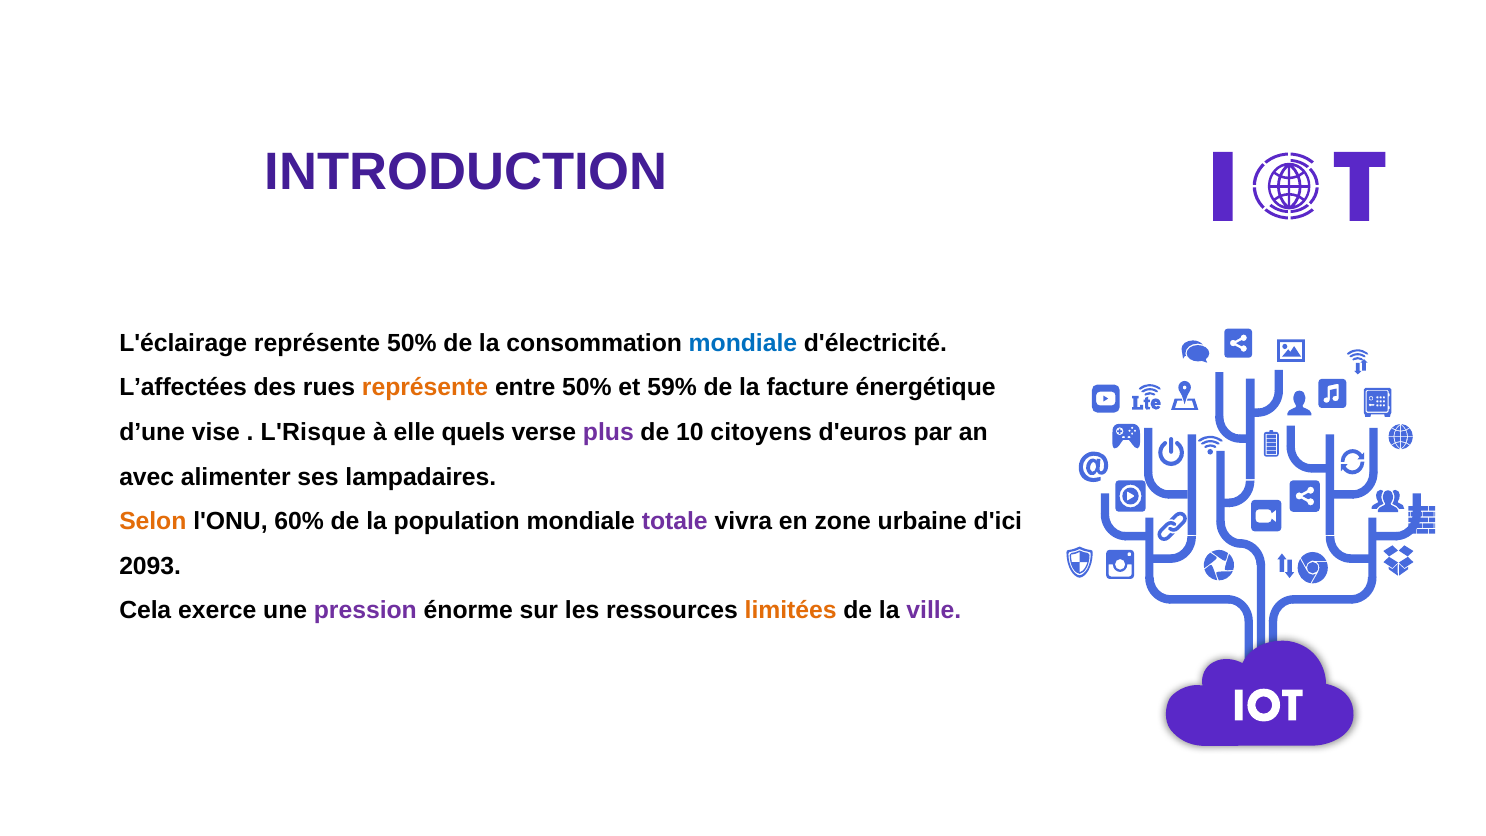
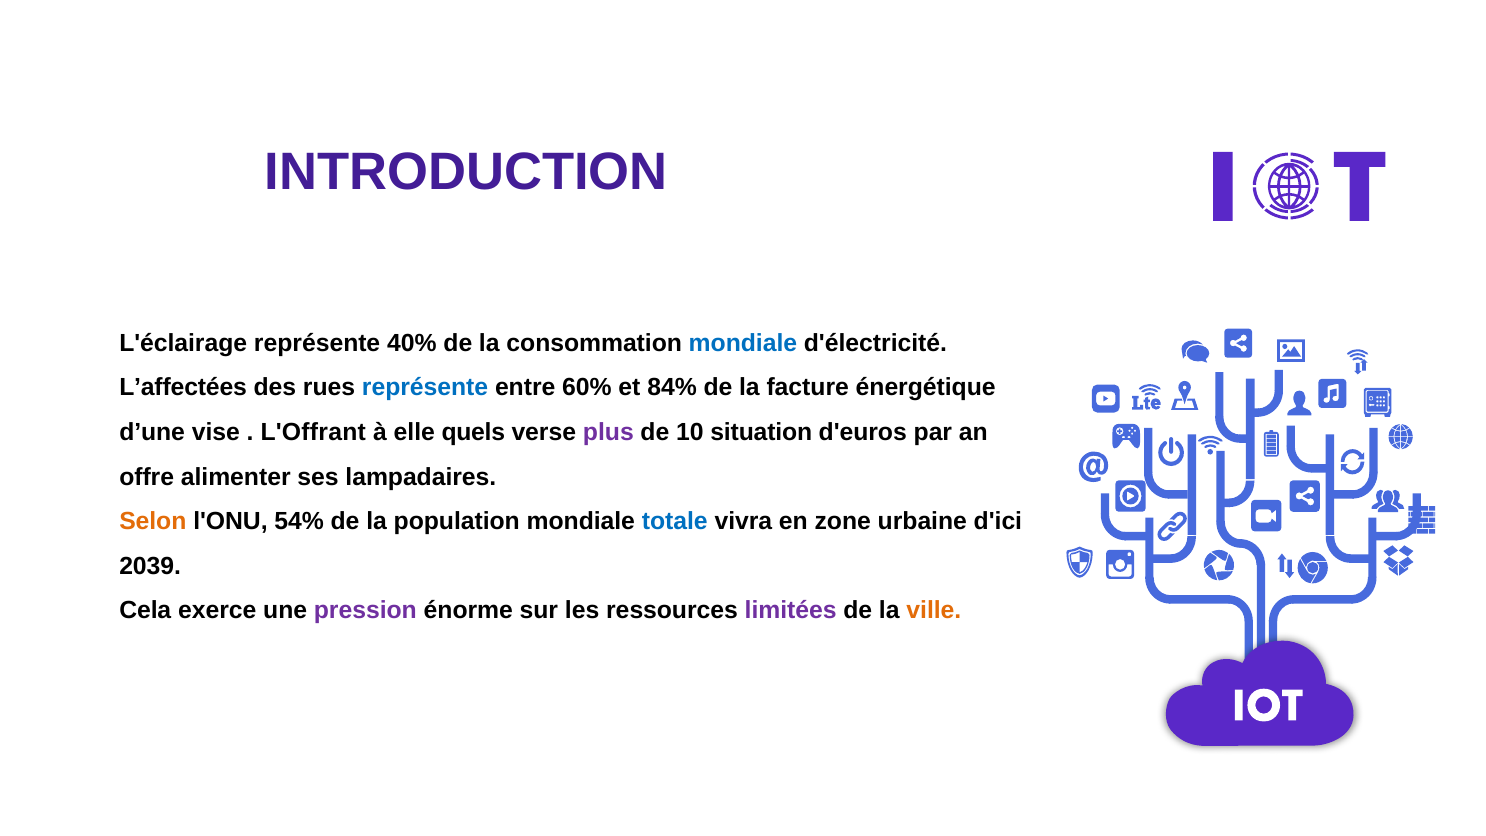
représente 50%: 50% -> 40%
représente at (425, 388) colour: orange -> blue
entre 50%: 50% -> 60%
59%: 59% -> 84%
L'Risque: L'Risque -> L'Offrant
citoyens: citoyens -> situation
avec: avec -> offre
60%: 60% -> 54%
totale colour: purple -> blue
2093: 2093 -> 2039
limitées colour: orange -> purple
ville colour: purple -> orange
